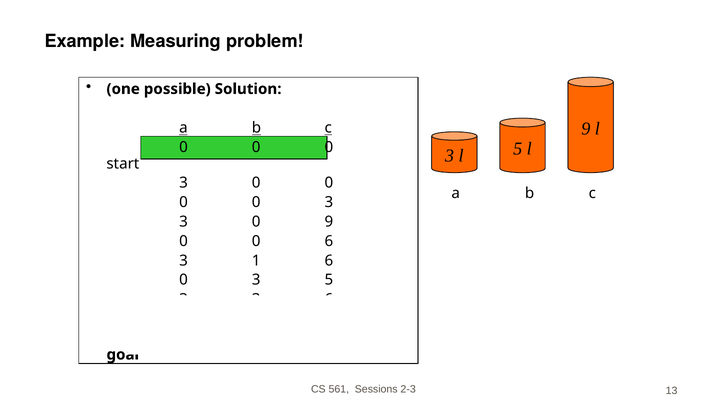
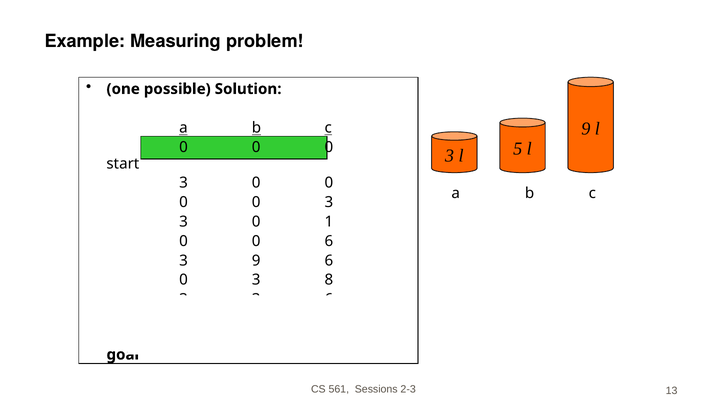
0 9: 9 -> 1
3 1: 1 -> 9
3 5: 5 -> 8
